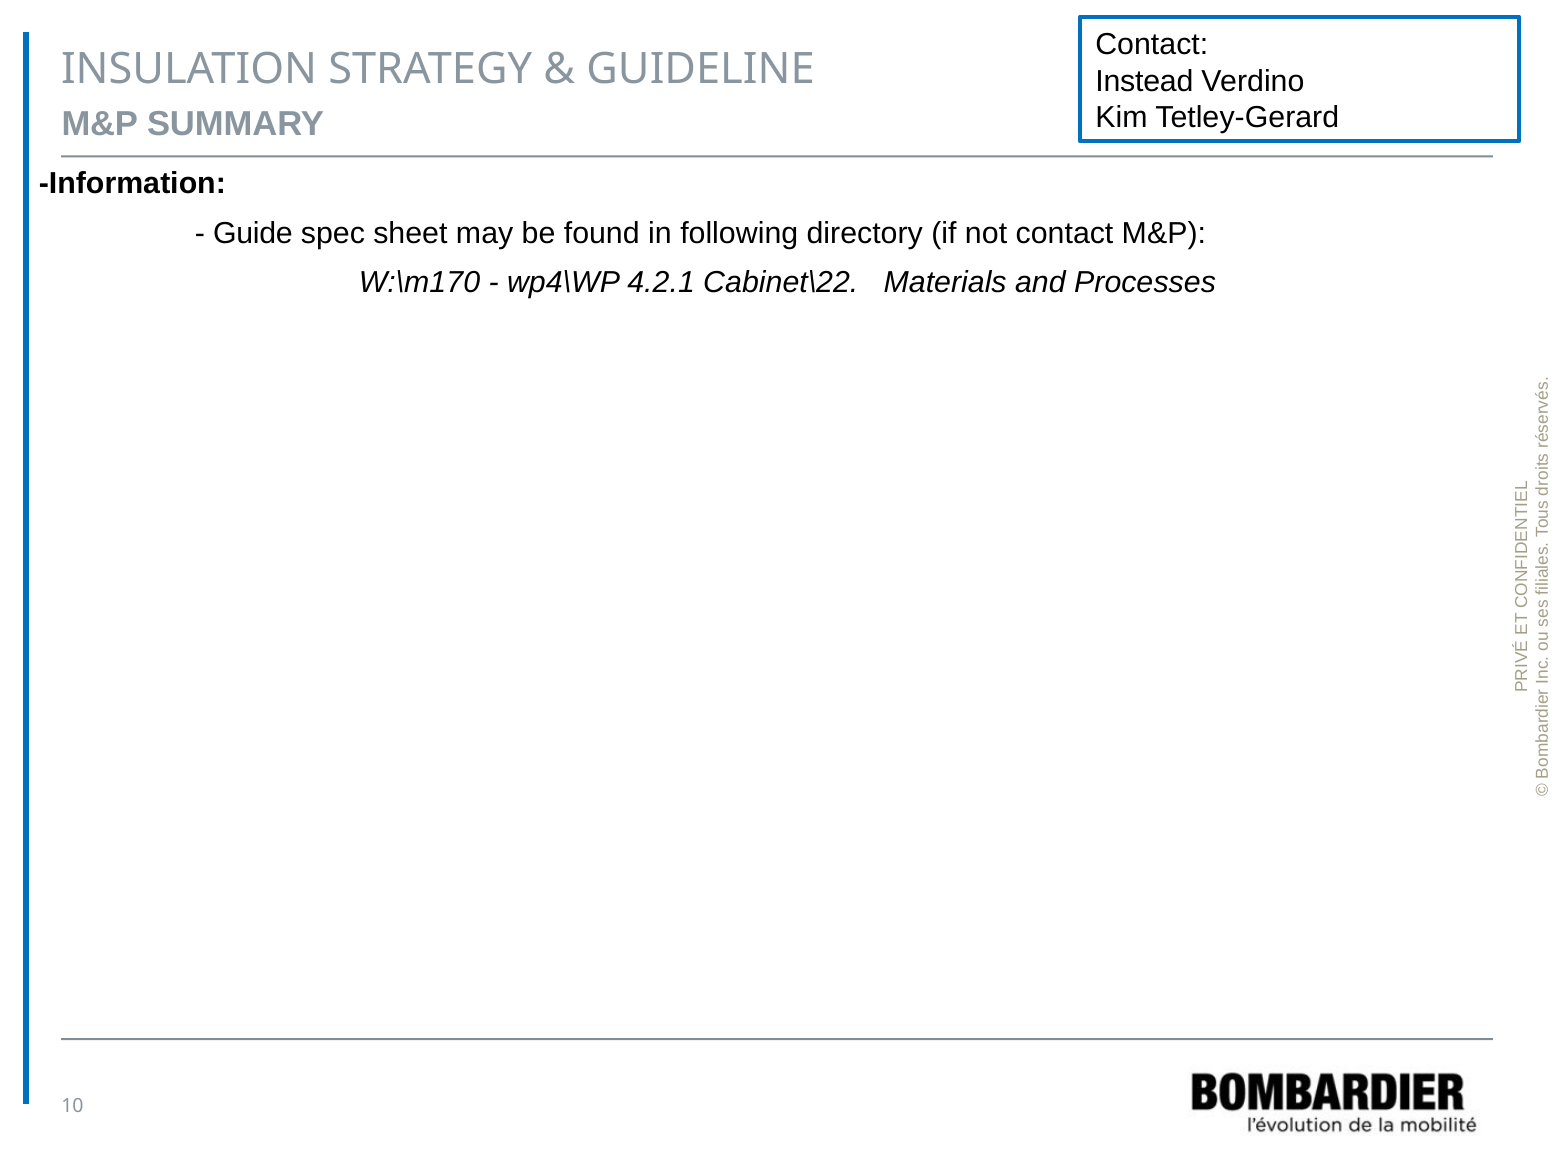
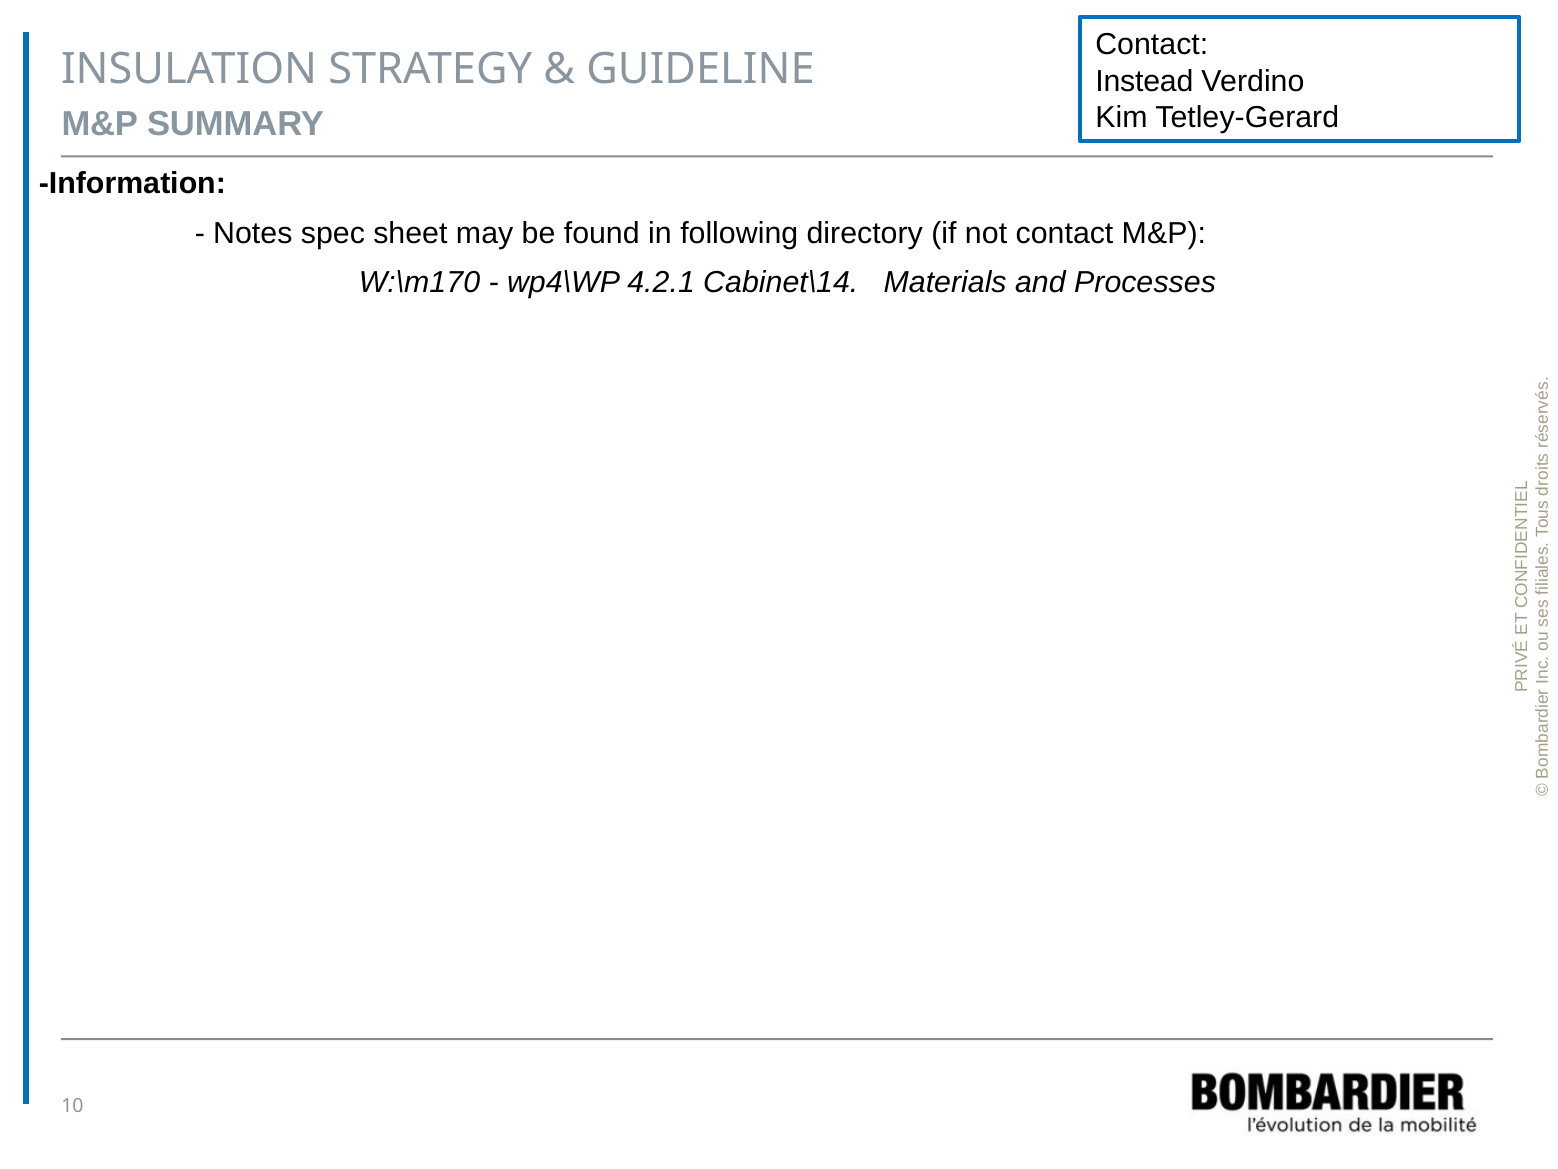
Guide: Guide -> Notes
Cabinet\22: Cabinet\22 -> Cabinet\14
